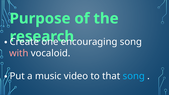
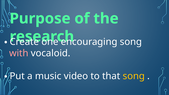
song at (134, 76) colour: light blue -> yellow
